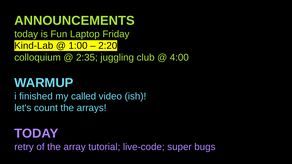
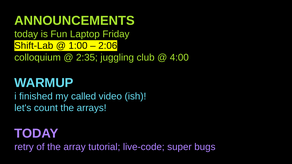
Kind-Lab: Kind-Lab -> Shift-Lab
2:20: 2:20 -> 2:06
